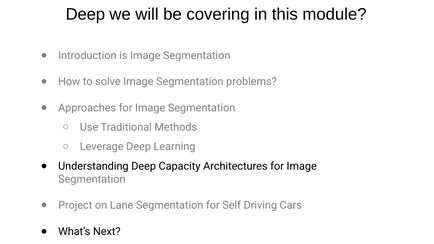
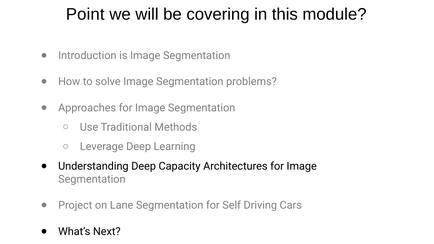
Deep at (85, 14): Deep -> Point
